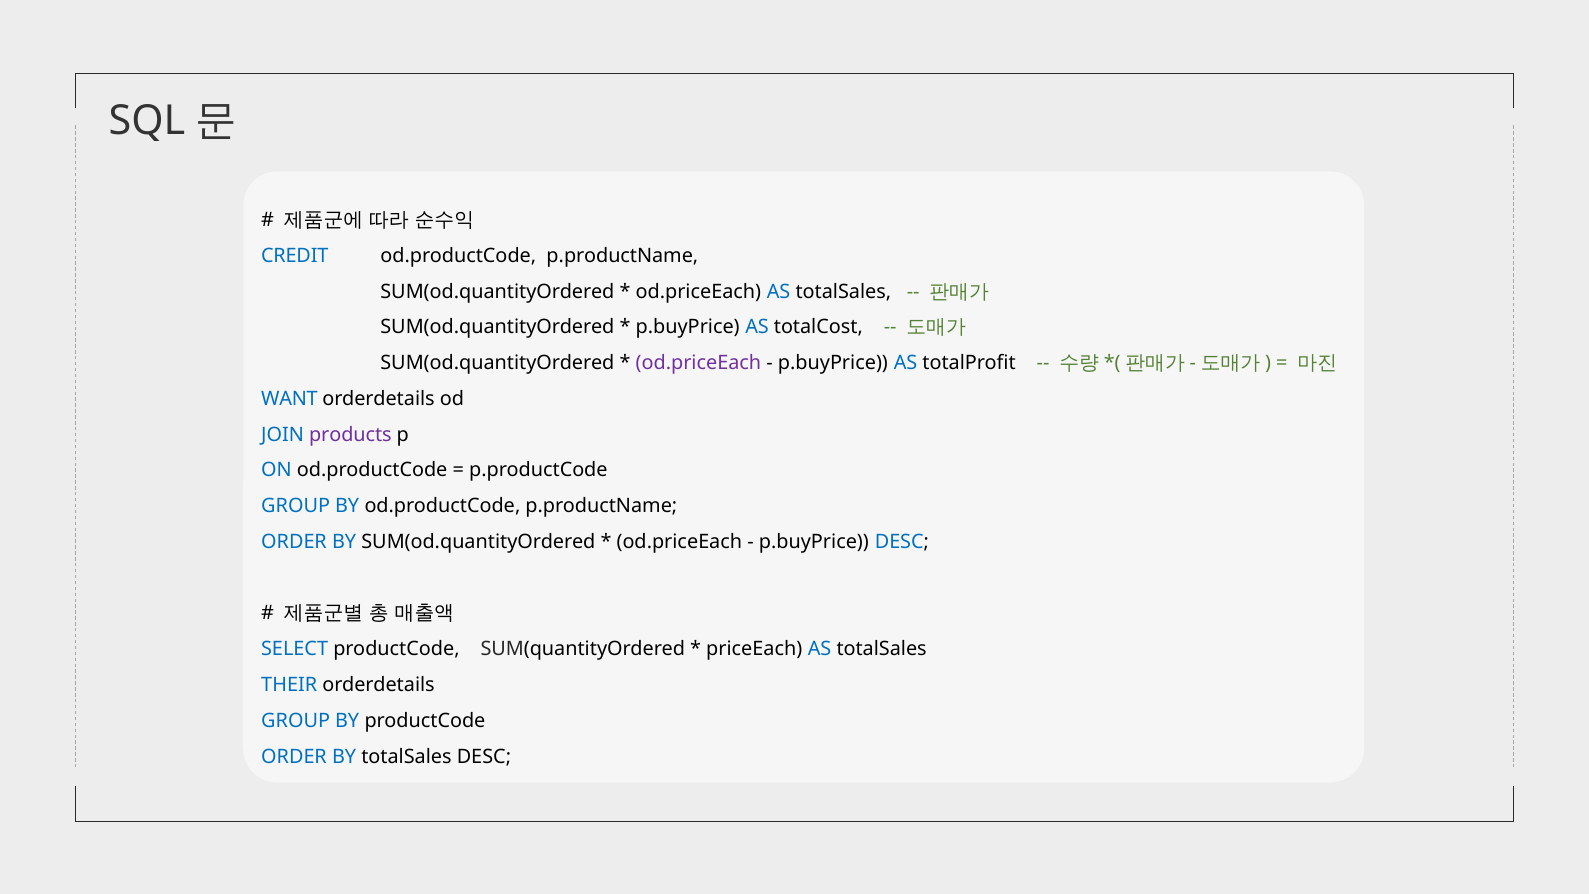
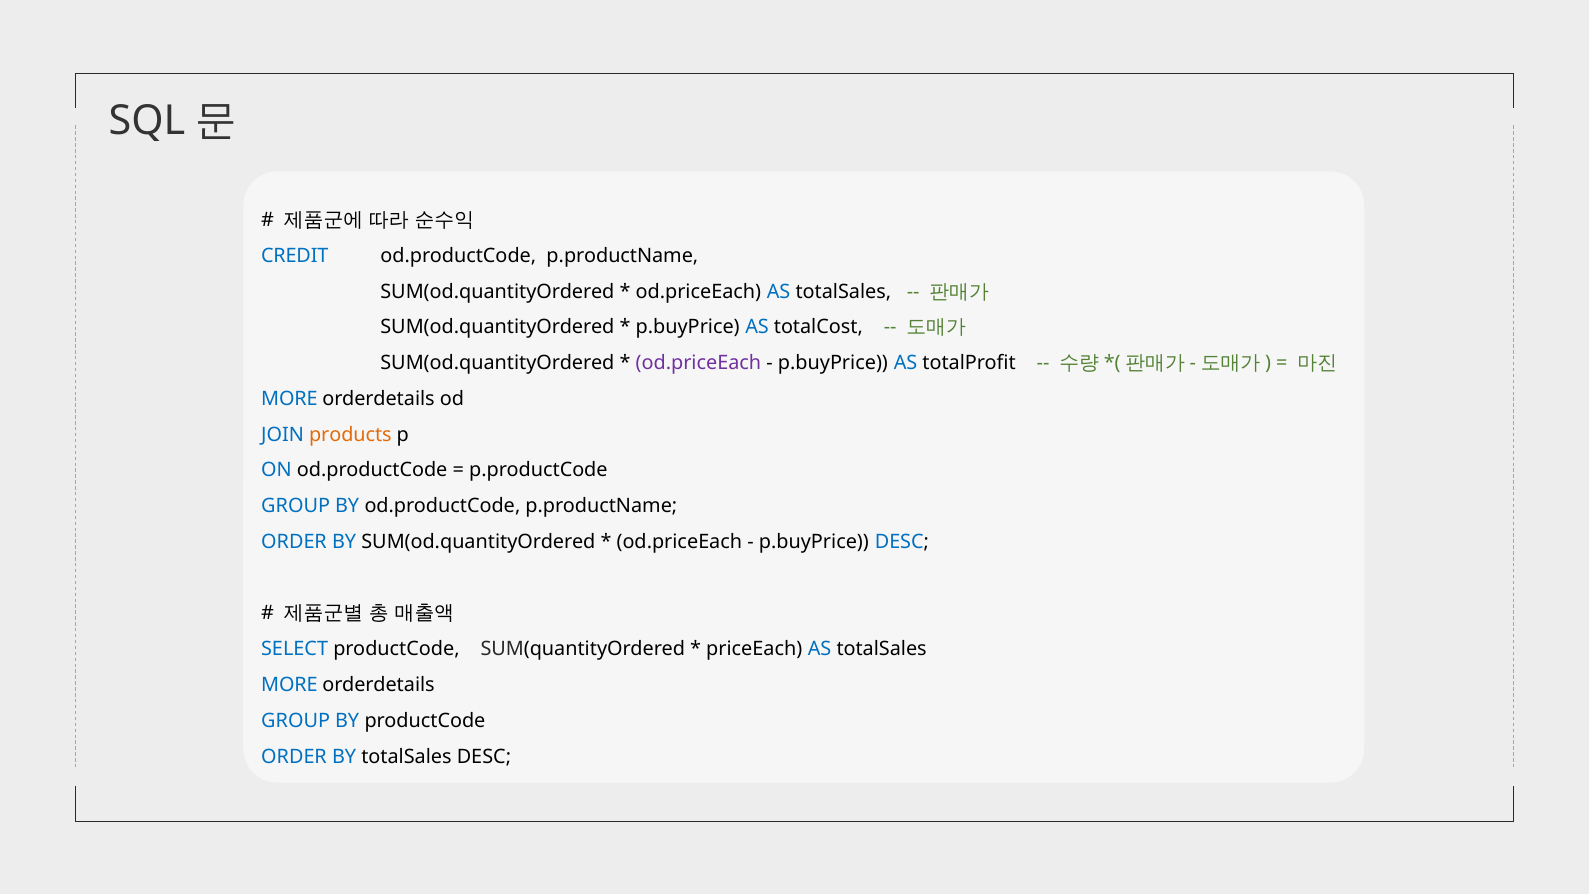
WANT at (289, 399): WANT -> MORE
products colour: purple -> orange
THEIR at (289, 685): THEIR -> MORE
